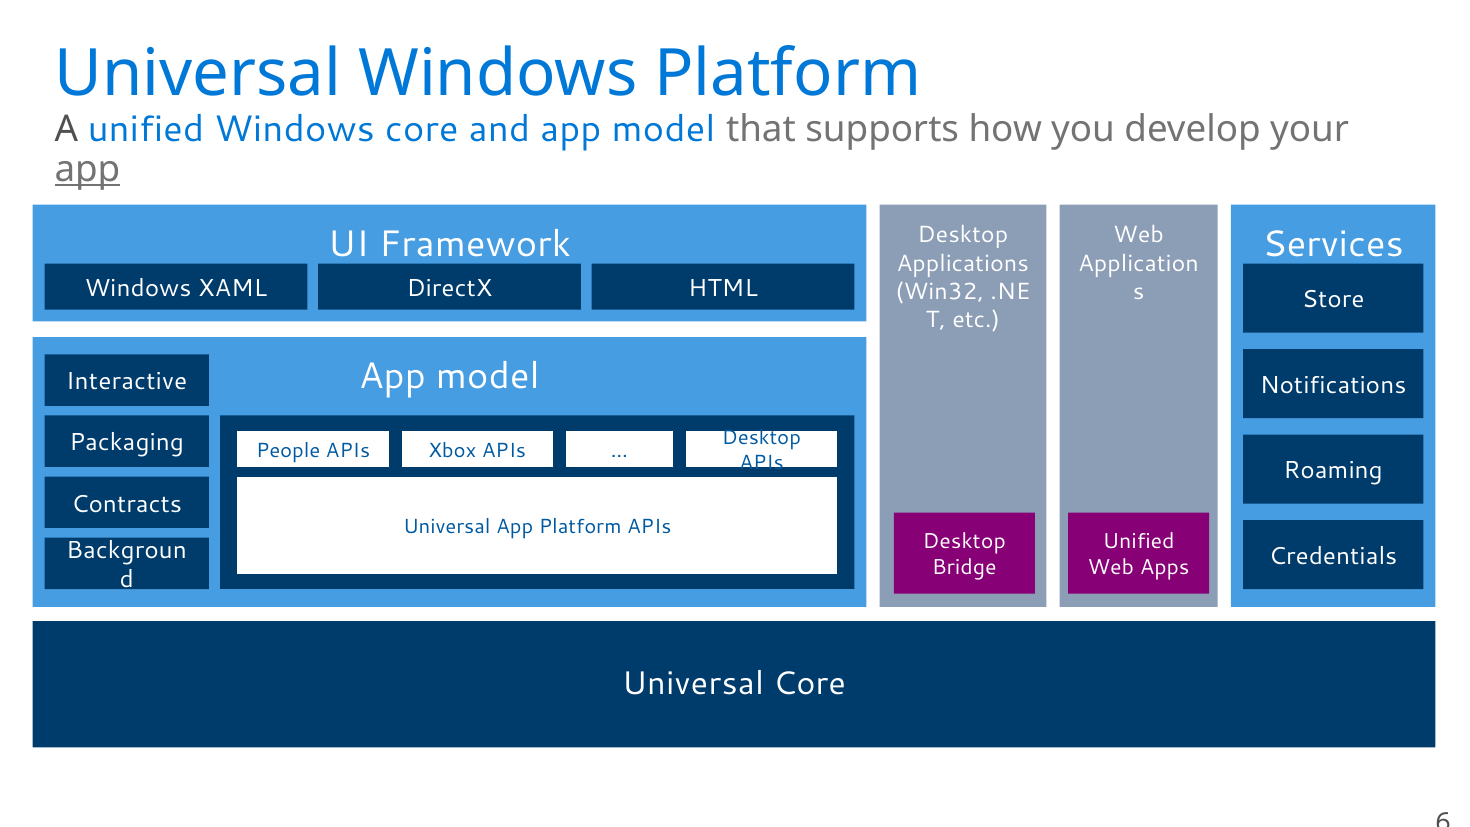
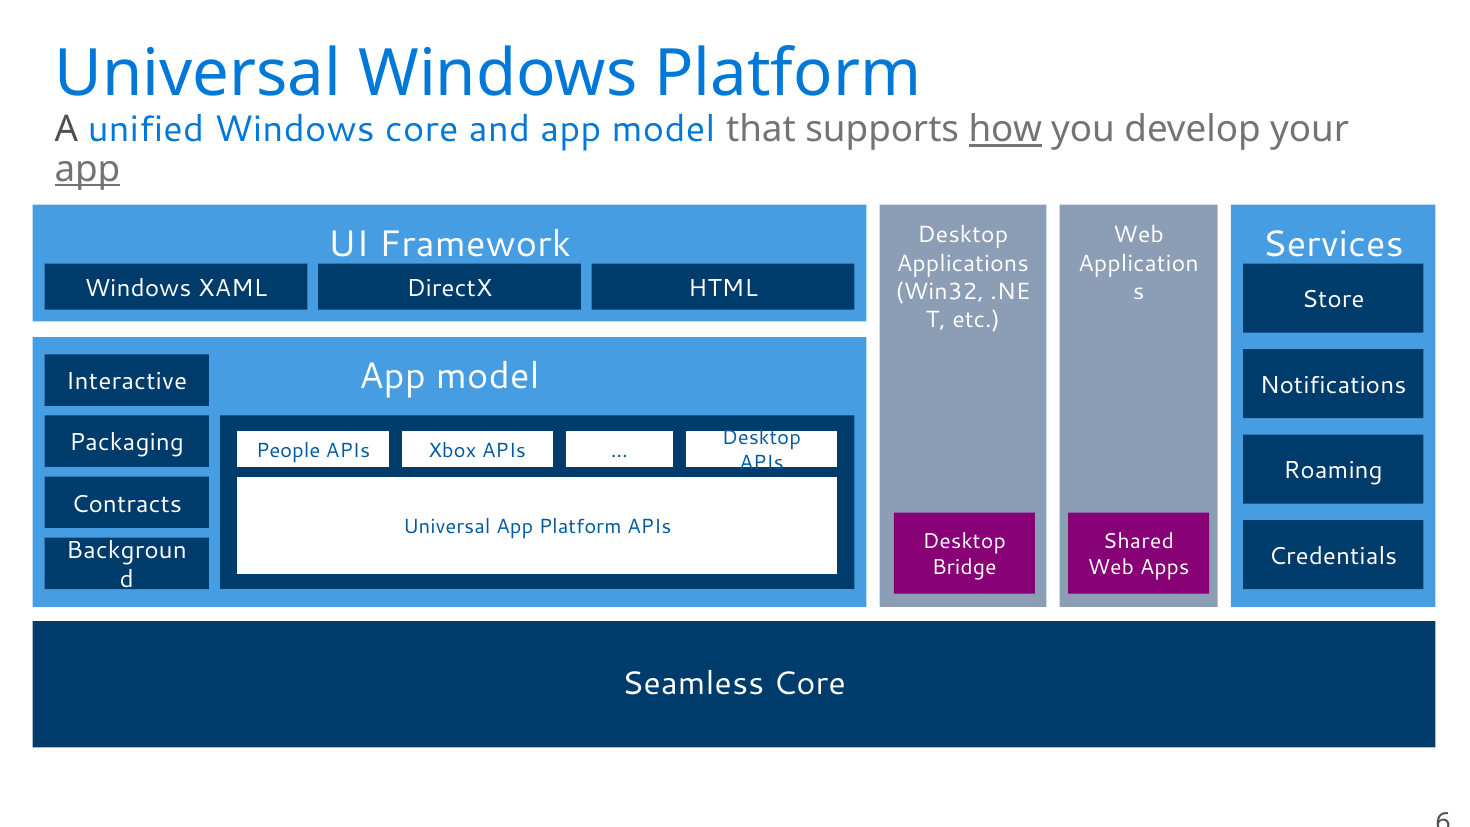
how underline: none -> present
Unified at (1139, 542): Unified -> Shared
Universal at (693, 684): Universal -> Seamless
